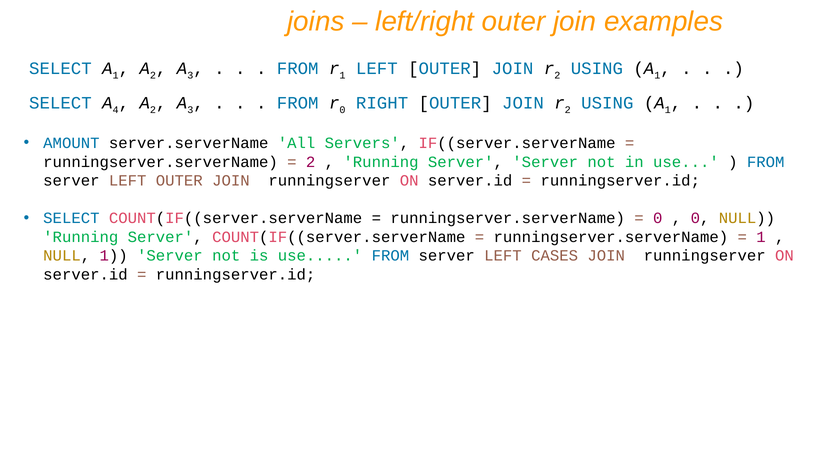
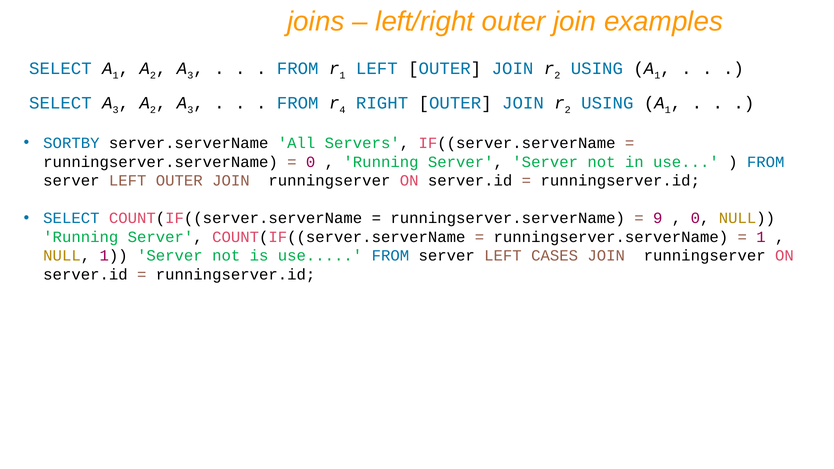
4 at (116, 110): 4 -> 3
0 at (342, 110): 0 -> 4
AMOUNT: AMOUNT -> SORTBY
2 at (311, 162): 2 -> 0
0 at (658, 218): 0 -> 9
